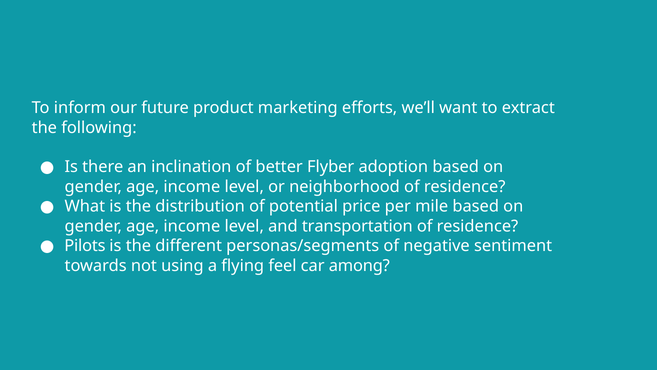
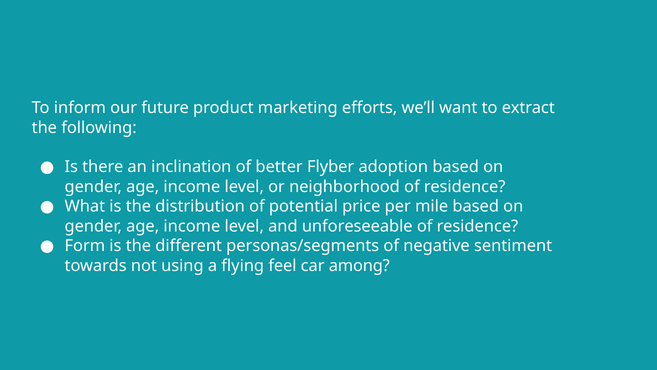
transportation: transportation -> unforeseeable
Pilots: Pilots -> Form
